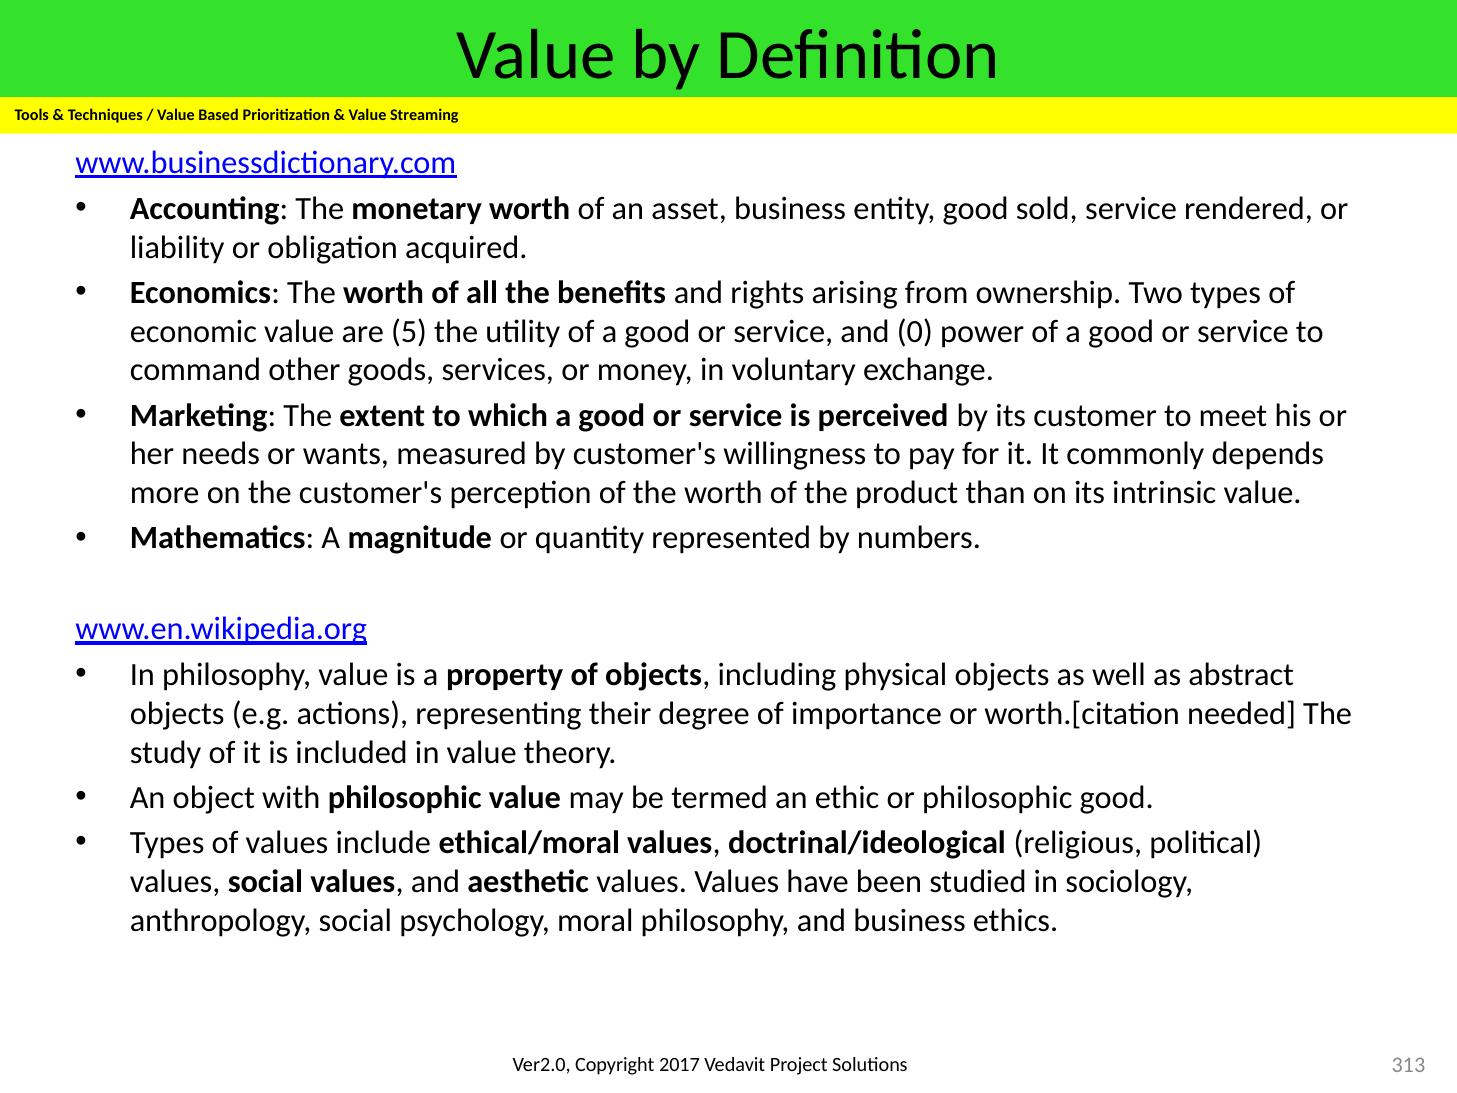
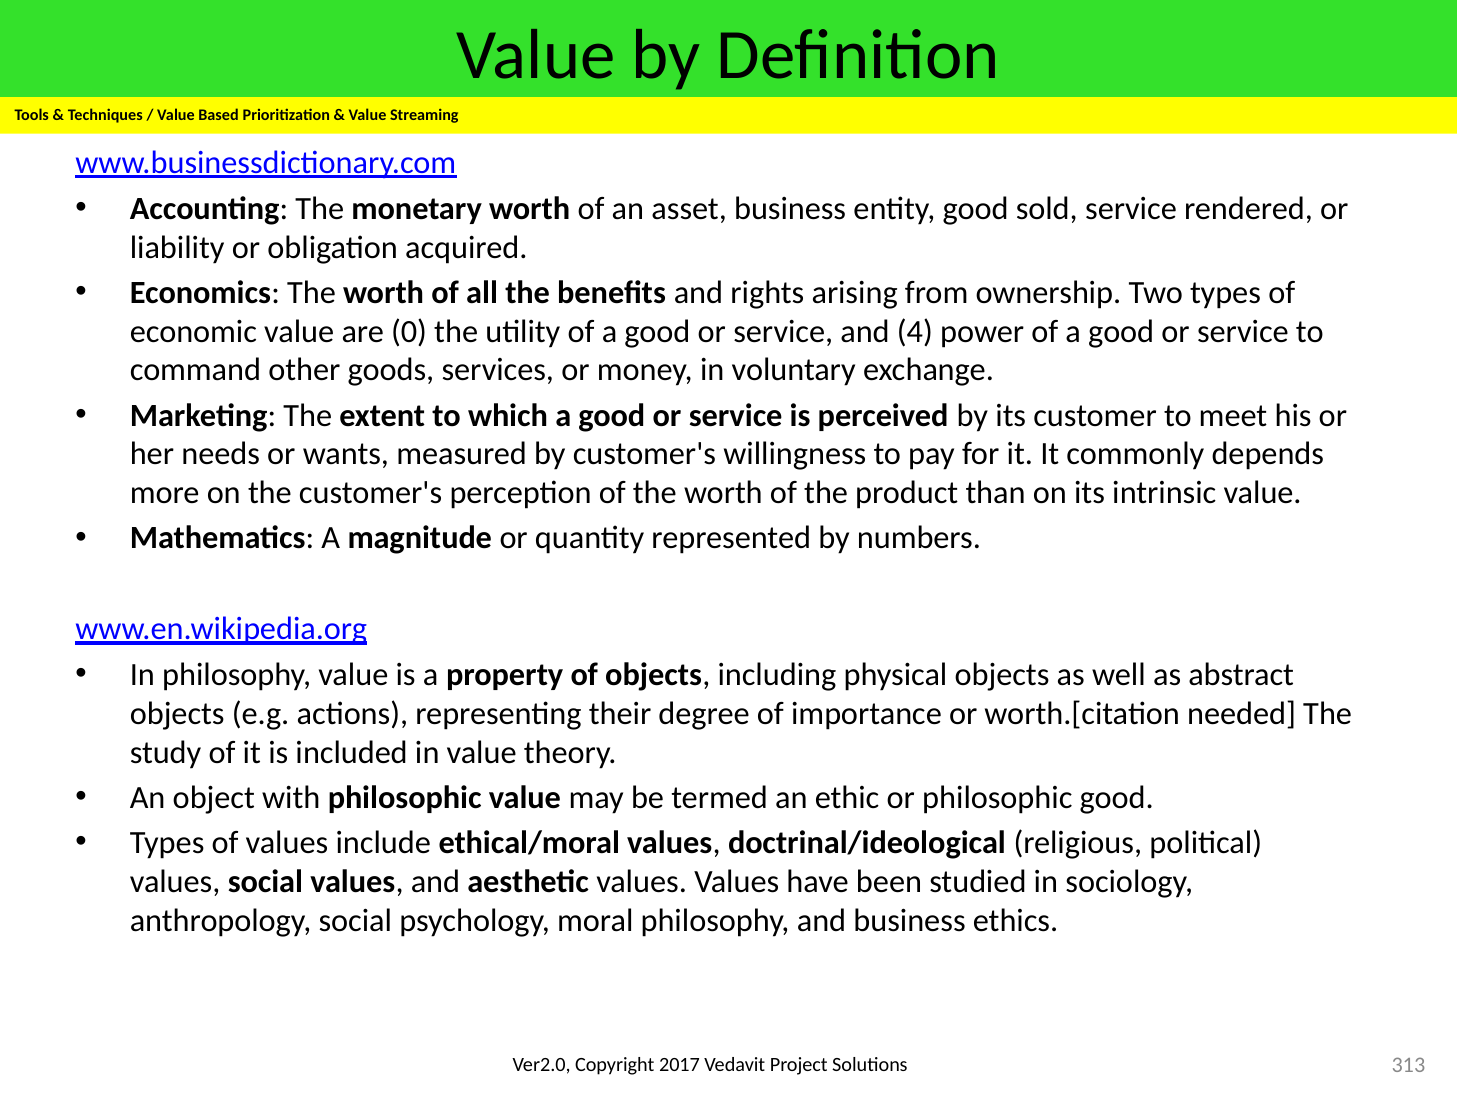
5: 5 -> 0
0: 0 -> 4
